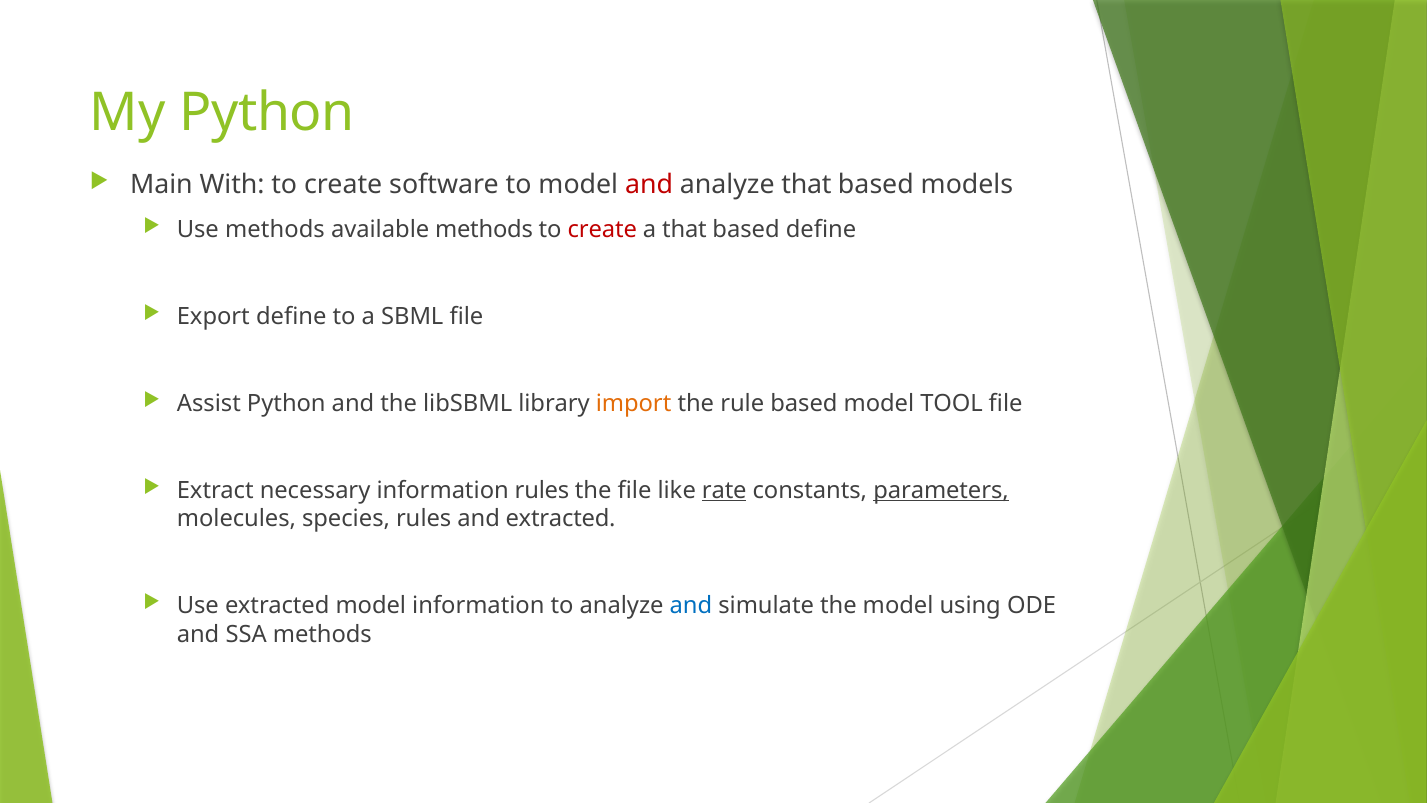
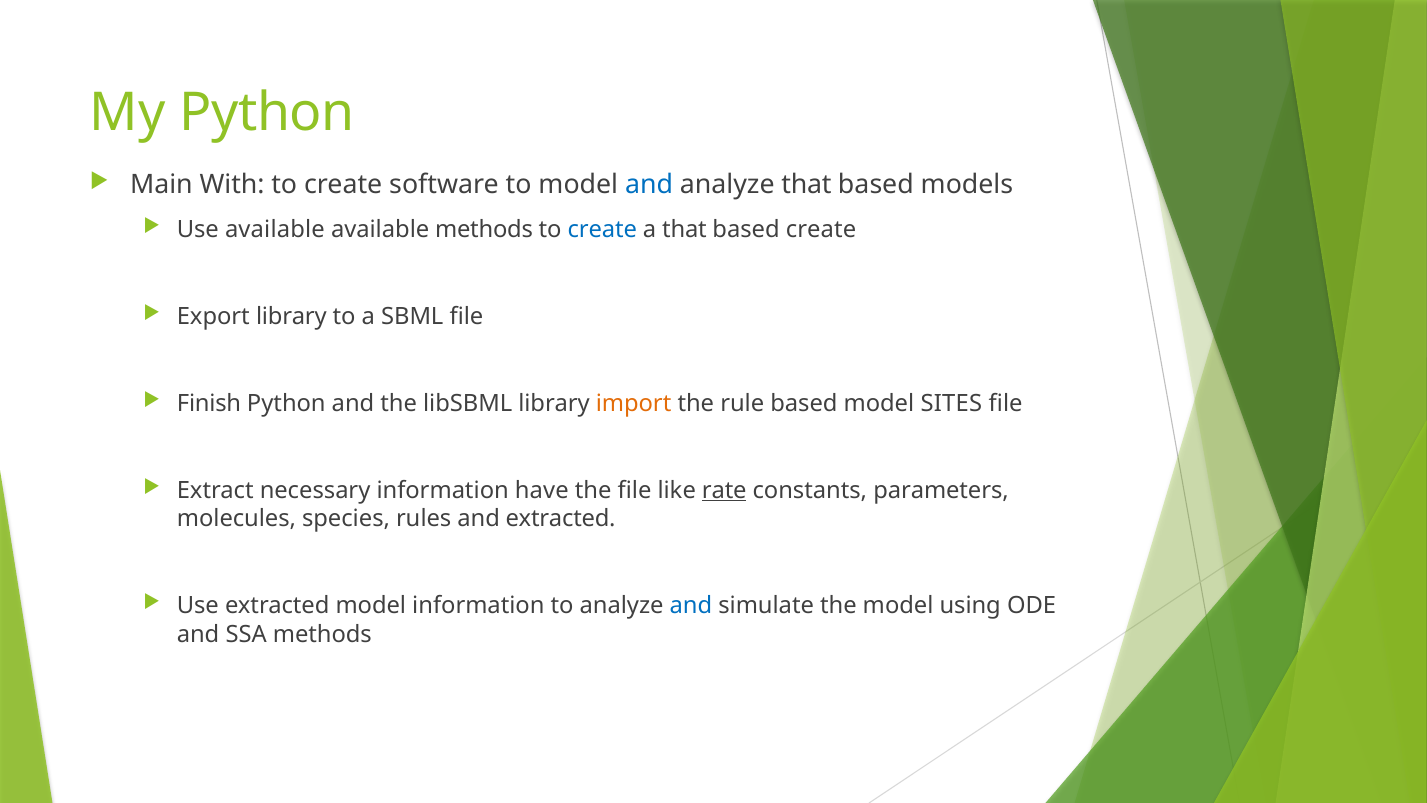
and at (649, 185) colour: red -> blue
Use methods: methods -> available
create at (602, 230) colour: red -> blue
based define: define -> create
Export define: define -> library
Assist: Assist -> Finish
TOOL: TOOL -> SITES
information rules: rules -> have
parameters underline: present -> none
